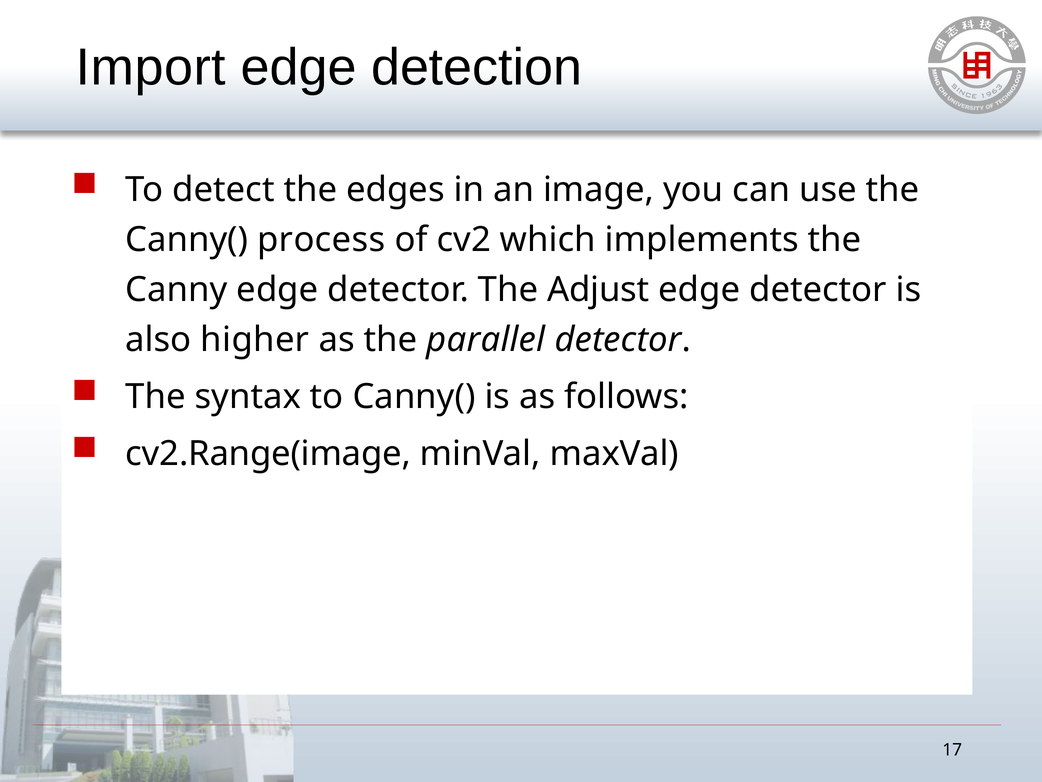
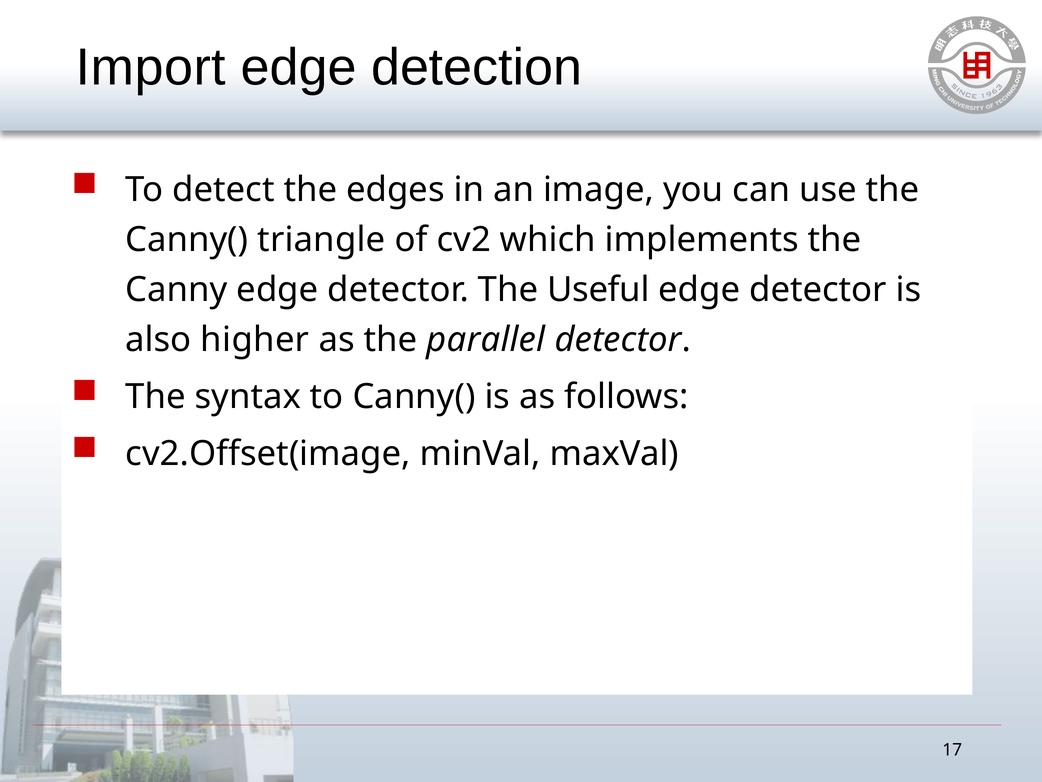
process: process -> triangle
Adjust: Adjust -> Useful
cv2.Range(image: cv2.Range(image -> cv2.Offset(image
